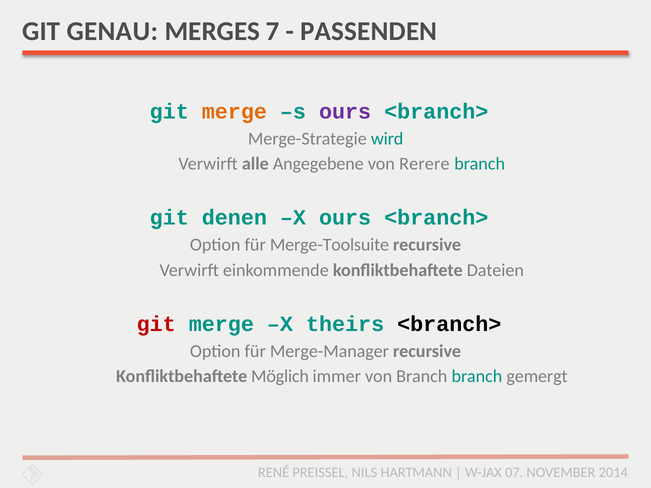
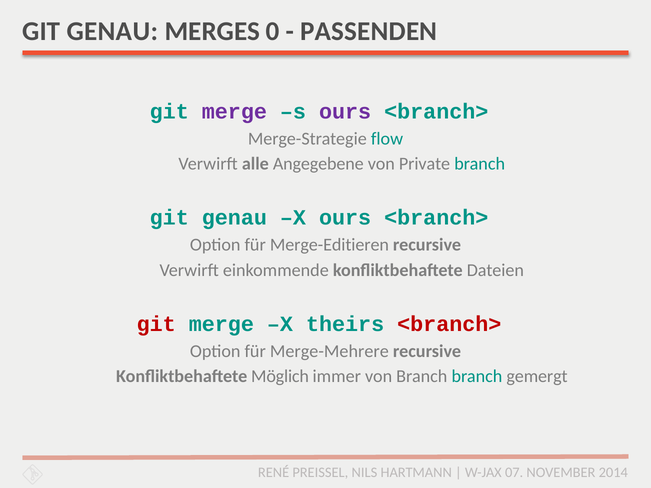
7: 7 -> 0
merge at (234, 111) colour: orange -> purple
wird: wird -> flow
Rerere: Rerere -> Private
denen at (234, 218): denen -> genau
Merge-Toolsuite: Merge-Toolsuite -> Merge-Editieren
<branch> at (449, 324) colour: black -> red
Merge-Manager: Merge-Manager -> Merge-Mehrere
